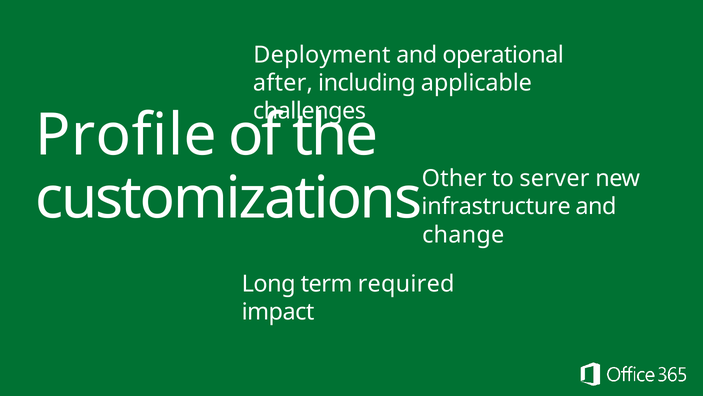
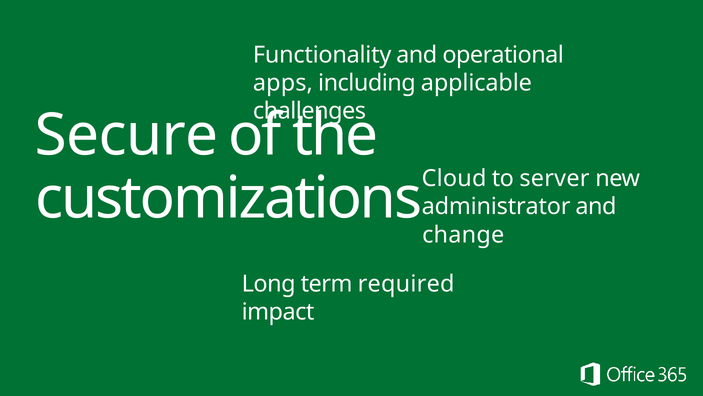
Deployment: Deployment -> Functionality
after: after -> apps
Profile: Profile -> Secure
Other: Other -> Cloud
infrastructure: infrastructure -> administrator
